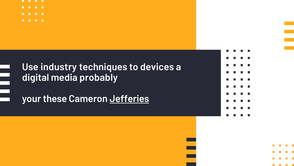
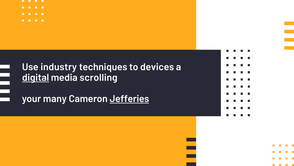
digital underline: none -> present
probably: probably -> scrolling
these: these -> many
